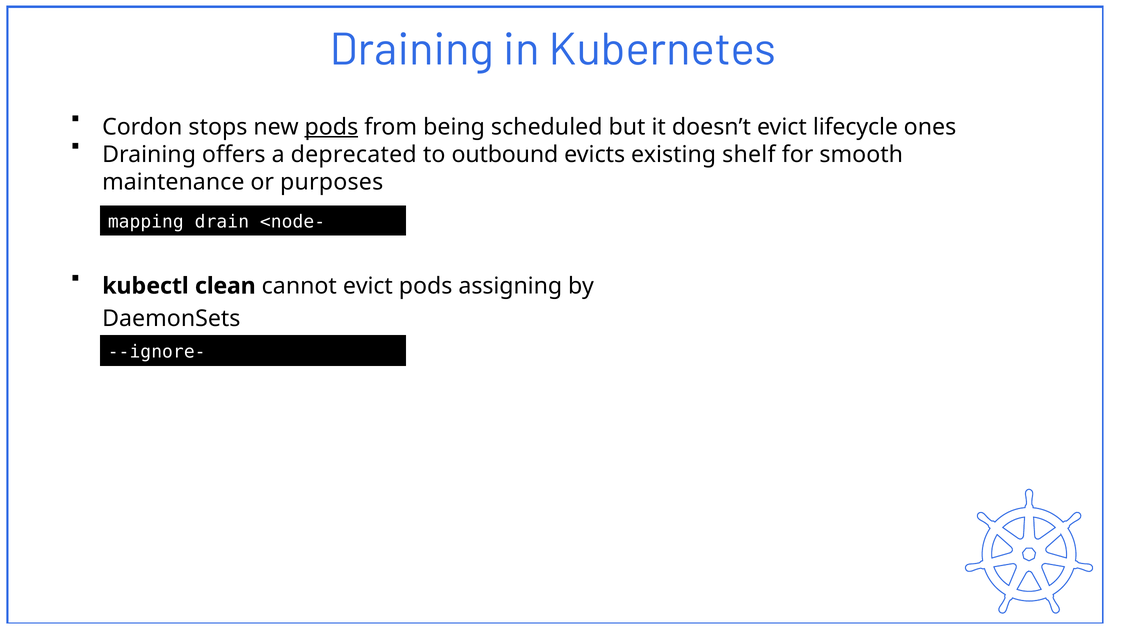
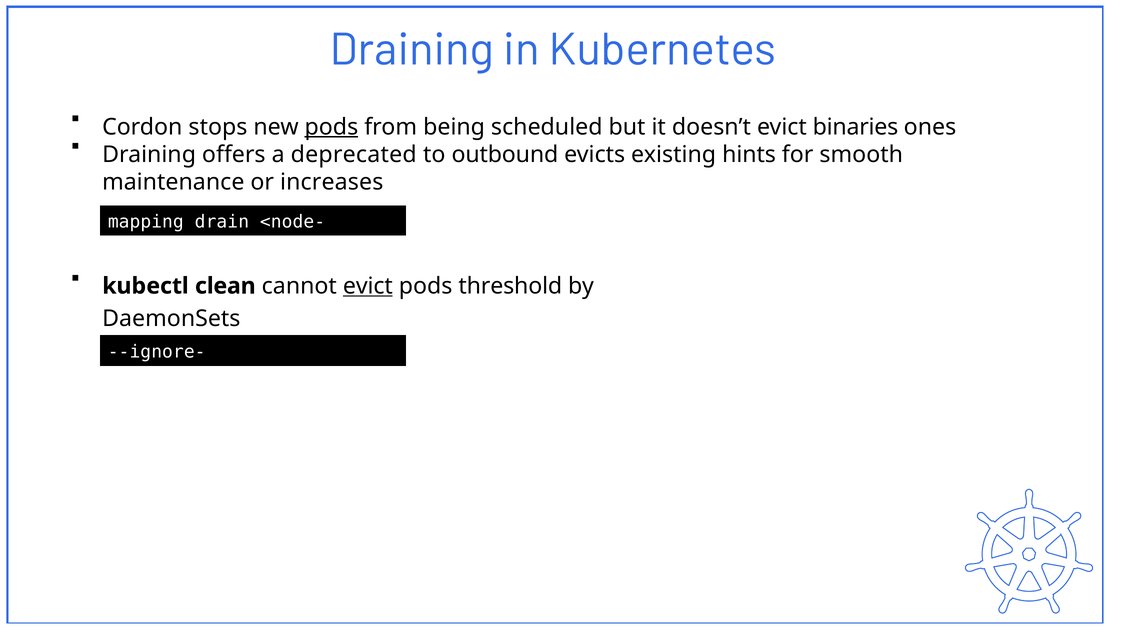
lifecycle: lifecycle -> binaries
shelf: shelf -> hints
purposes: purposes -> increases
evict at (368, 286) underline: none -> present
assigning: assigning -> threshold
